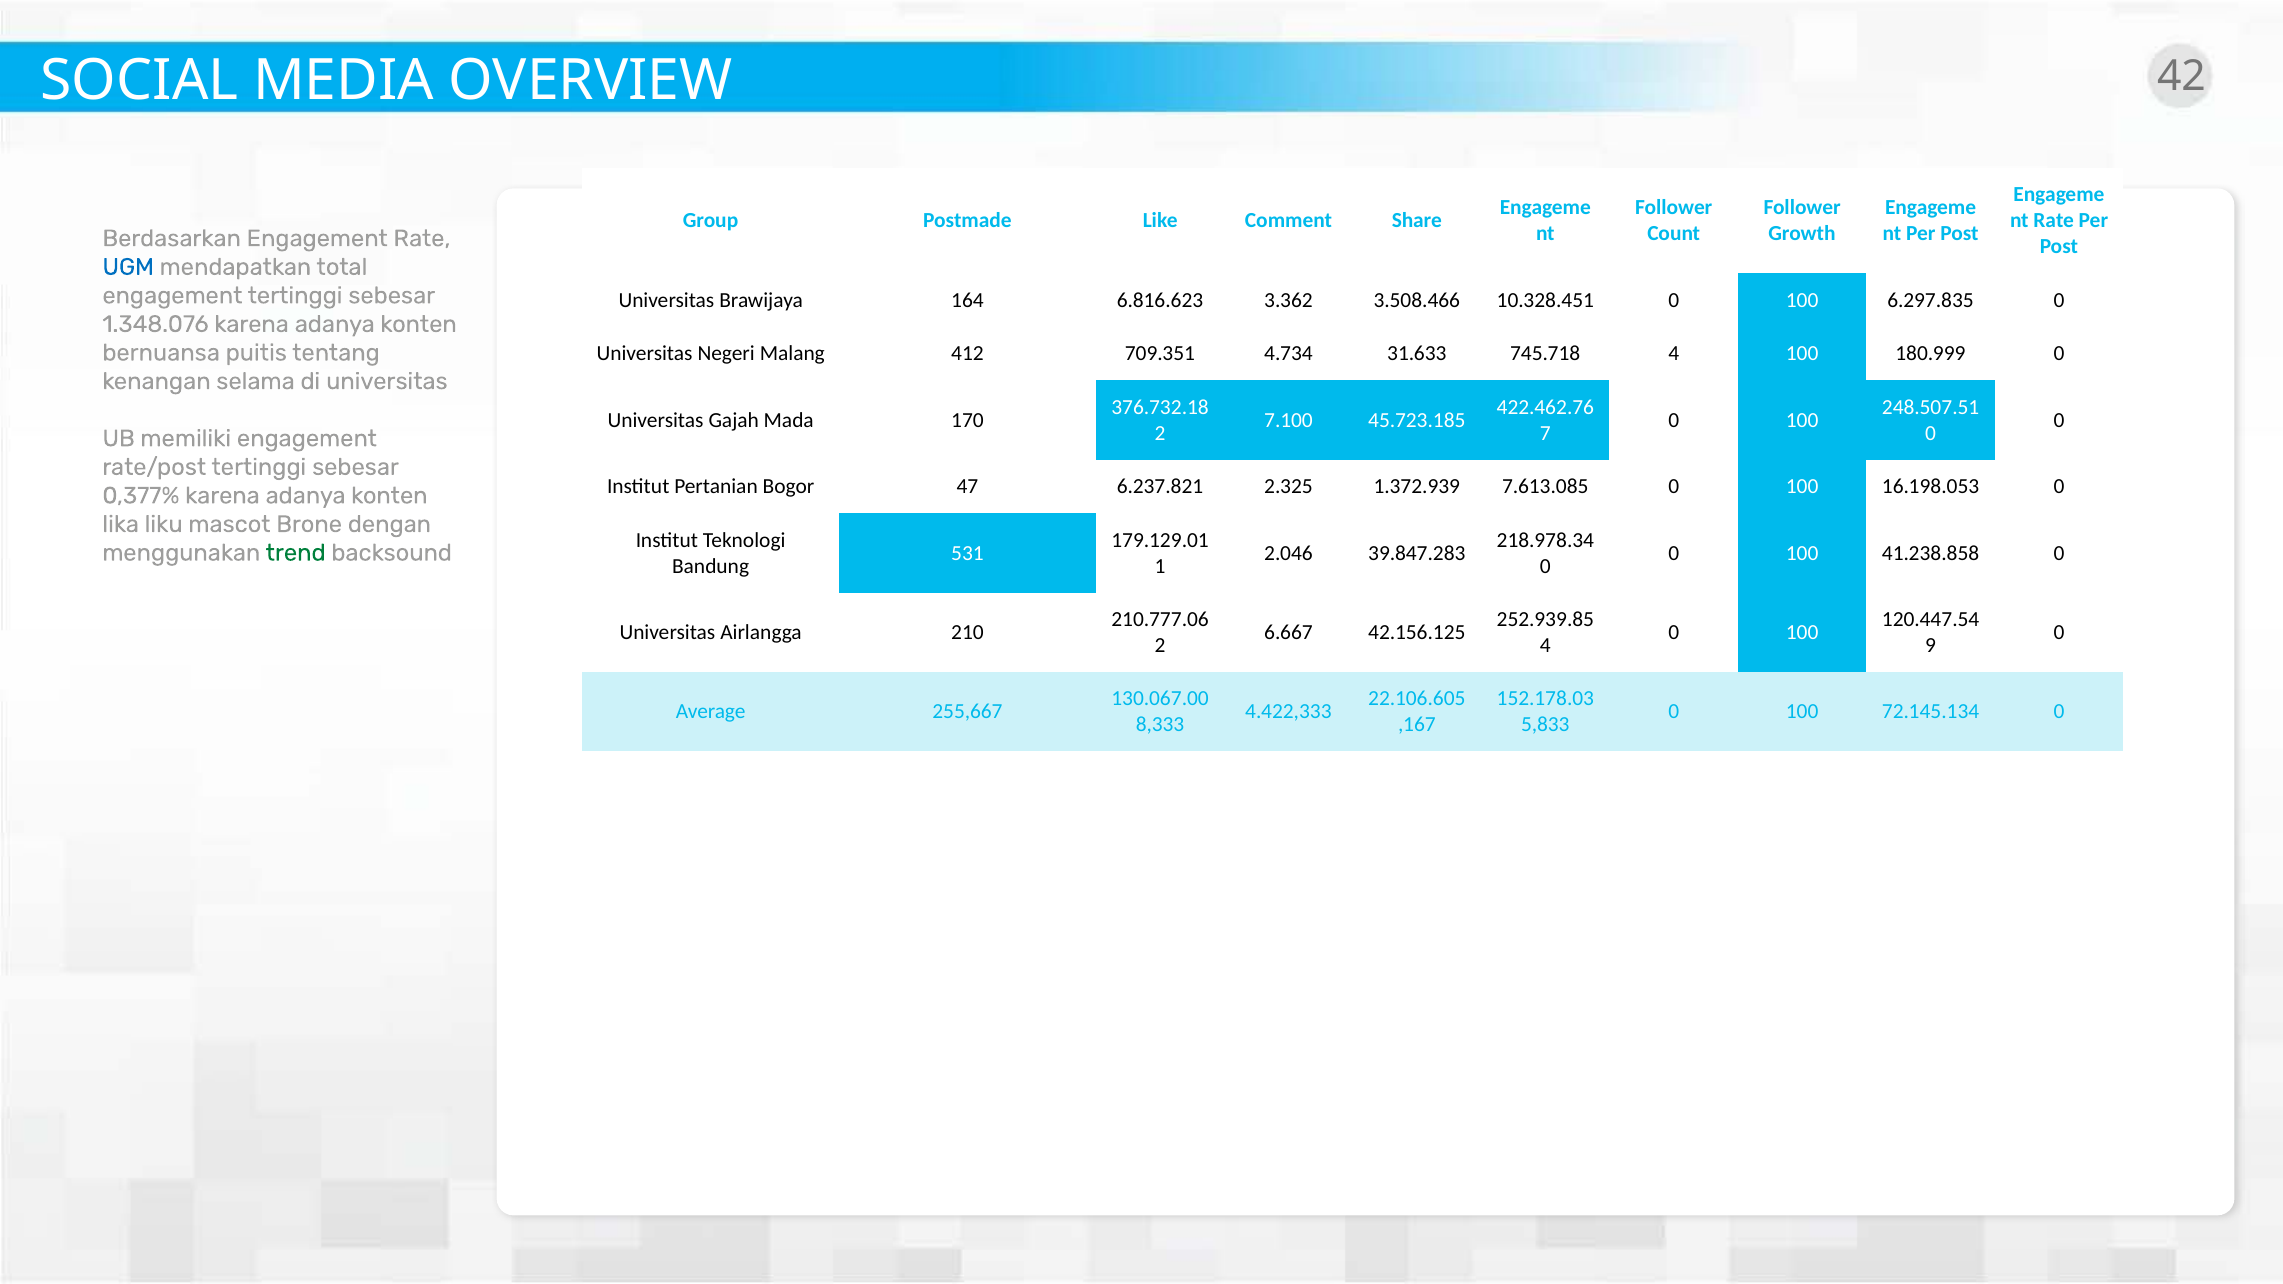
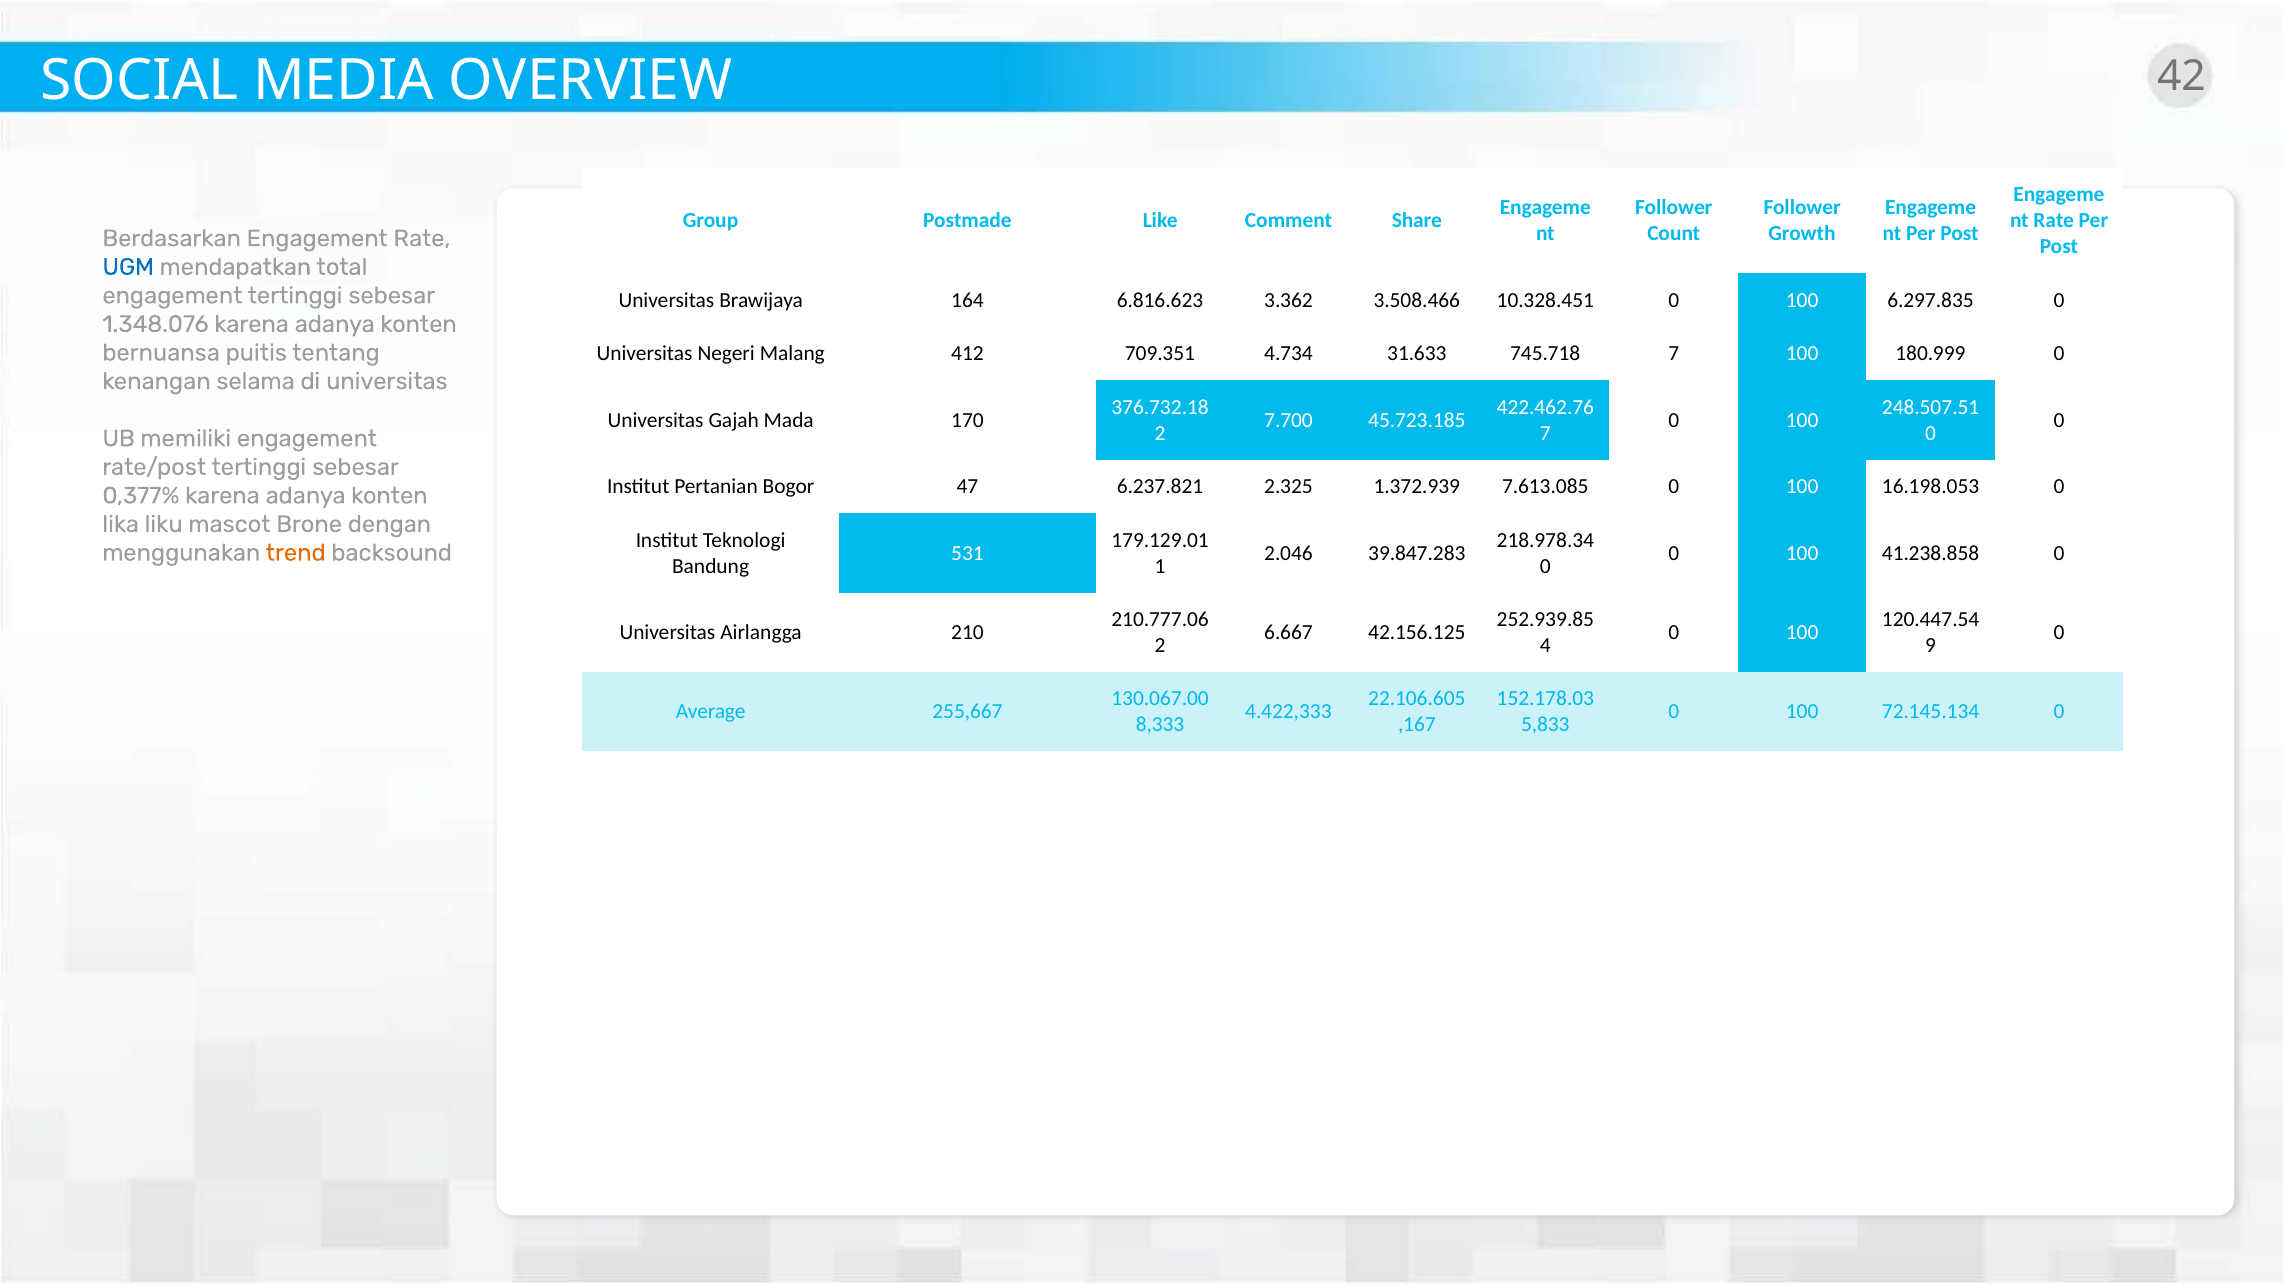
745.718 4: 4 -> 7
7.100: 7.100 -> 7.700
trend colour: green -> orange
